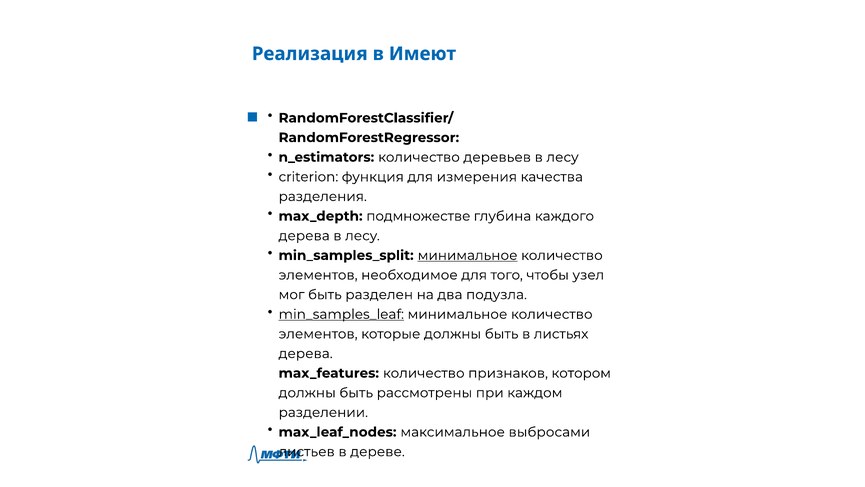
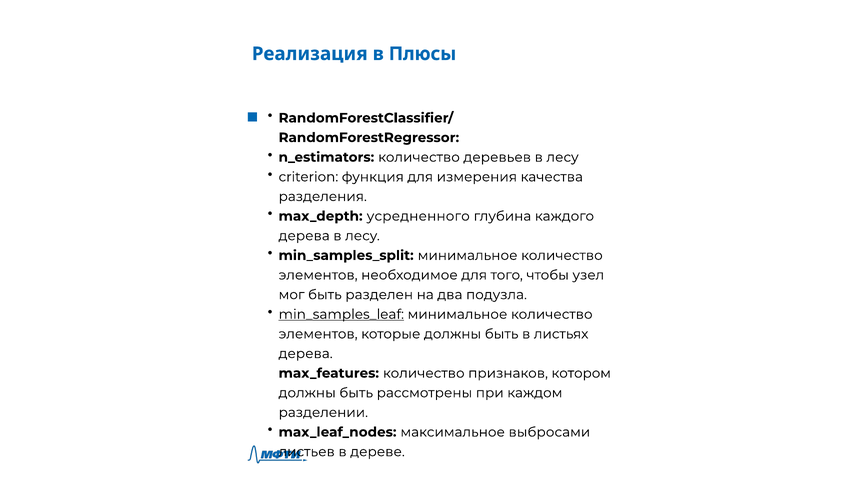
Имеют: Имеют -> Плюсы
подмножестве: подмножестве -> усредненного
минимальное at (468, 255) underline: present -> none
